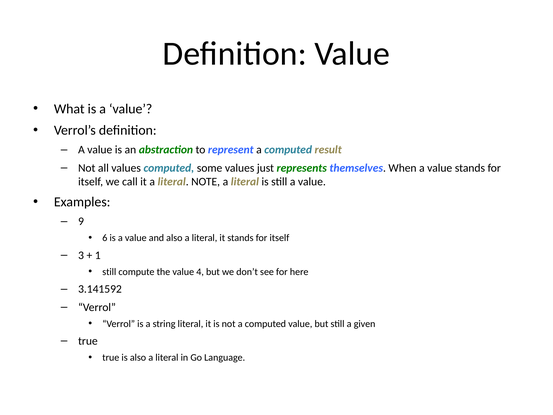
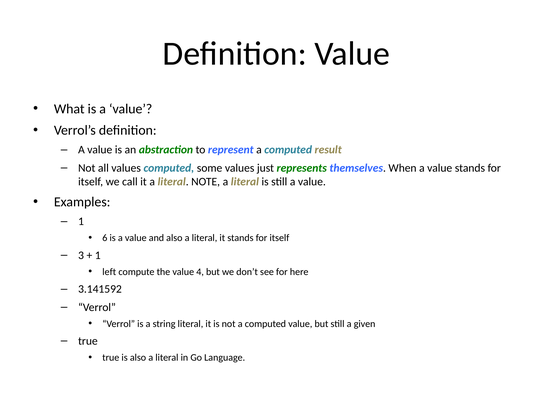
9 at (81, 221): 9 -> 1
still at (109, 272): still -> left
